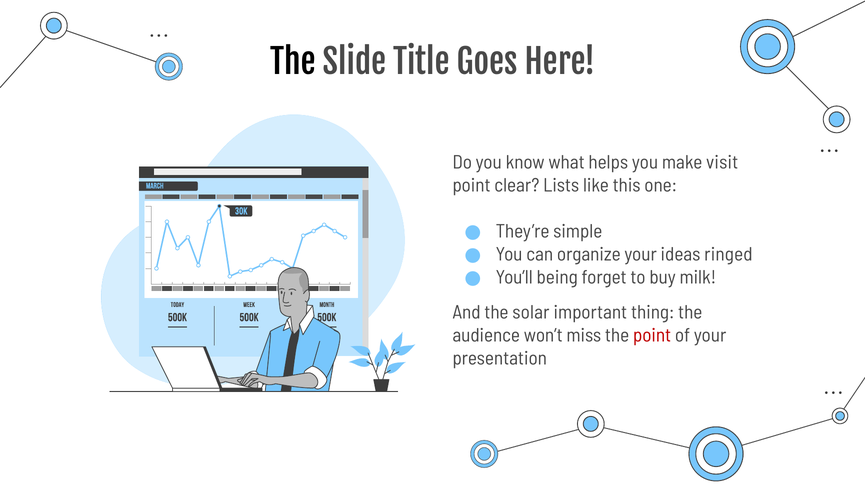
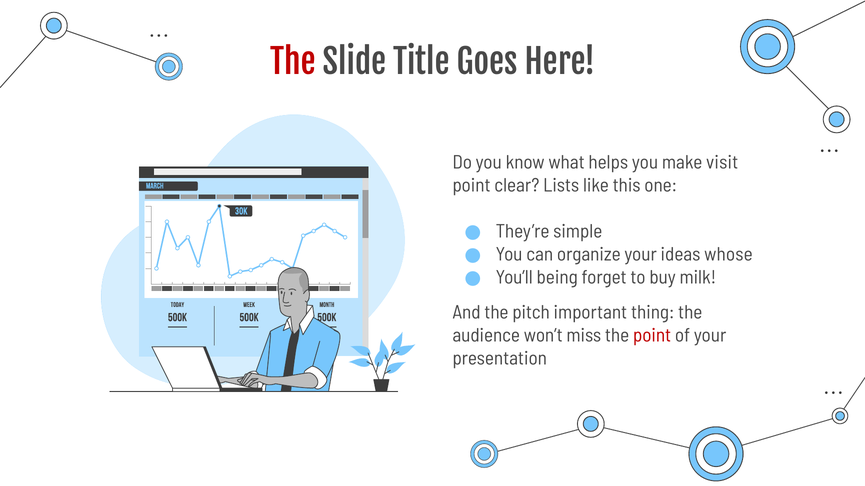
The at (293, 63) colour: black -> red
ringed: ringed -> whose
solar: solar -> pitch
